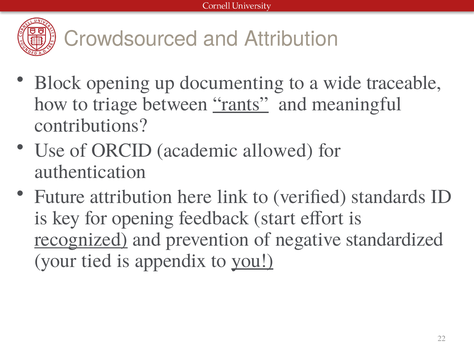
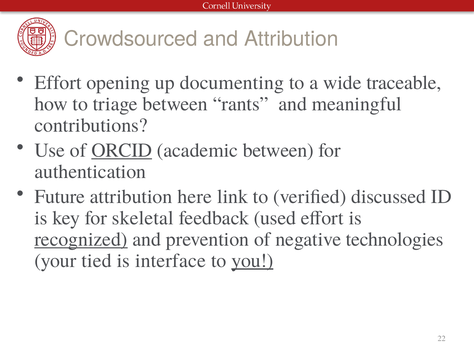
Block at (58, 83): Block -> Effort
rants underline: present -> none
ORCID underline: none -> present
academic allowed: allowed -> between
standards: standards -> discussed
for opening: opening -> skeletal
start: start -> used
standardized: standardized -> technologies
appendix: appendix -> interface
